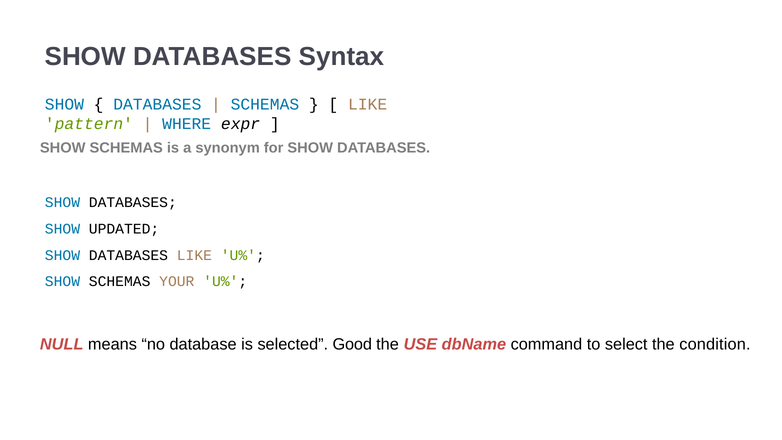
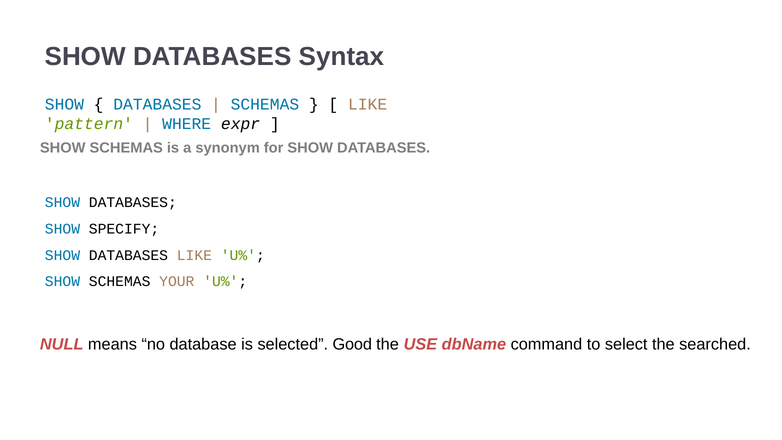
UPDATED: UPDATED -> SPECIFY
condition: condition -> searched
